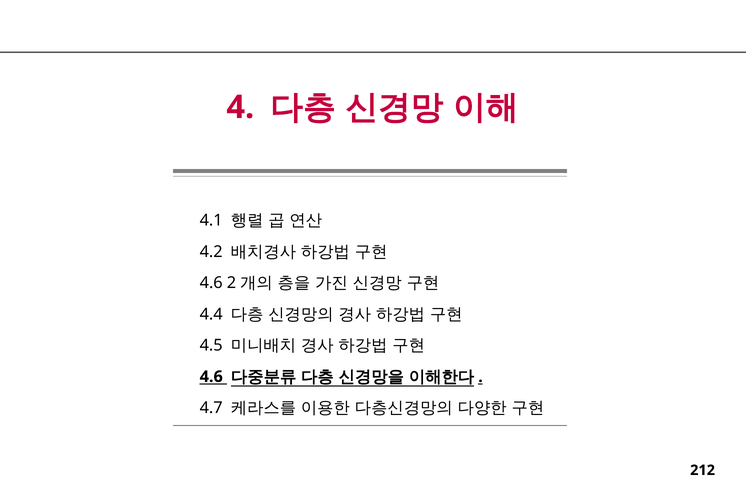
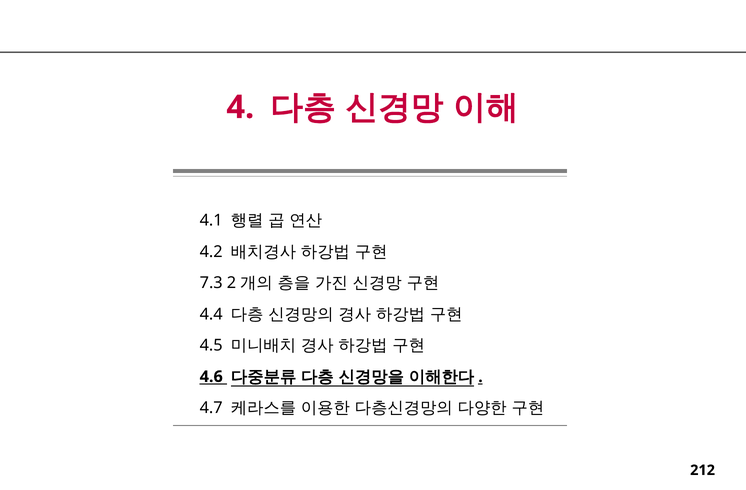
4.6 at (211, 283): 4.6 -> 7.3
